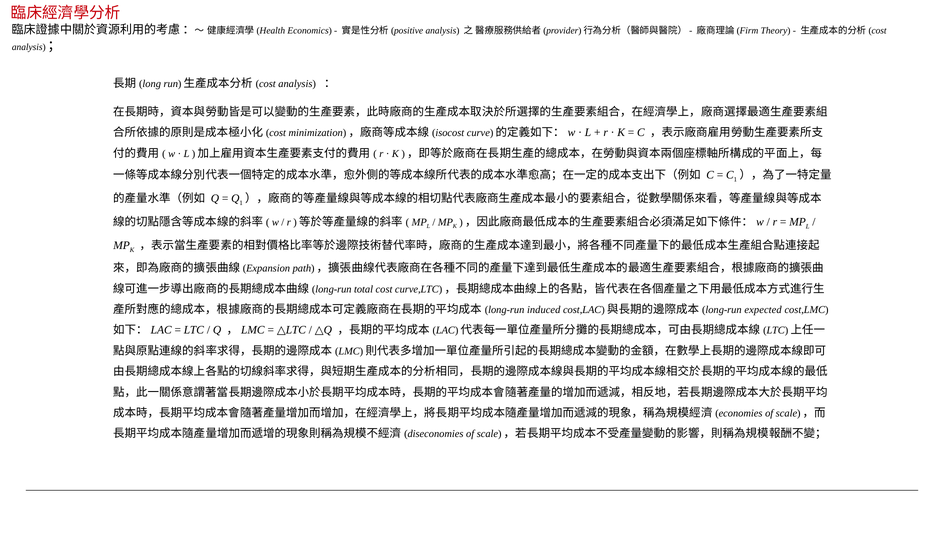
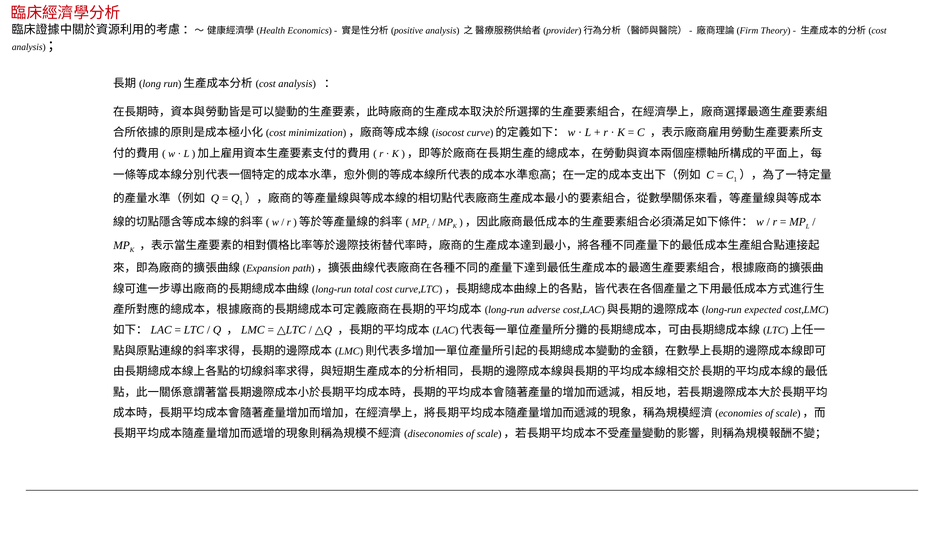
induced: induced -> adverse
